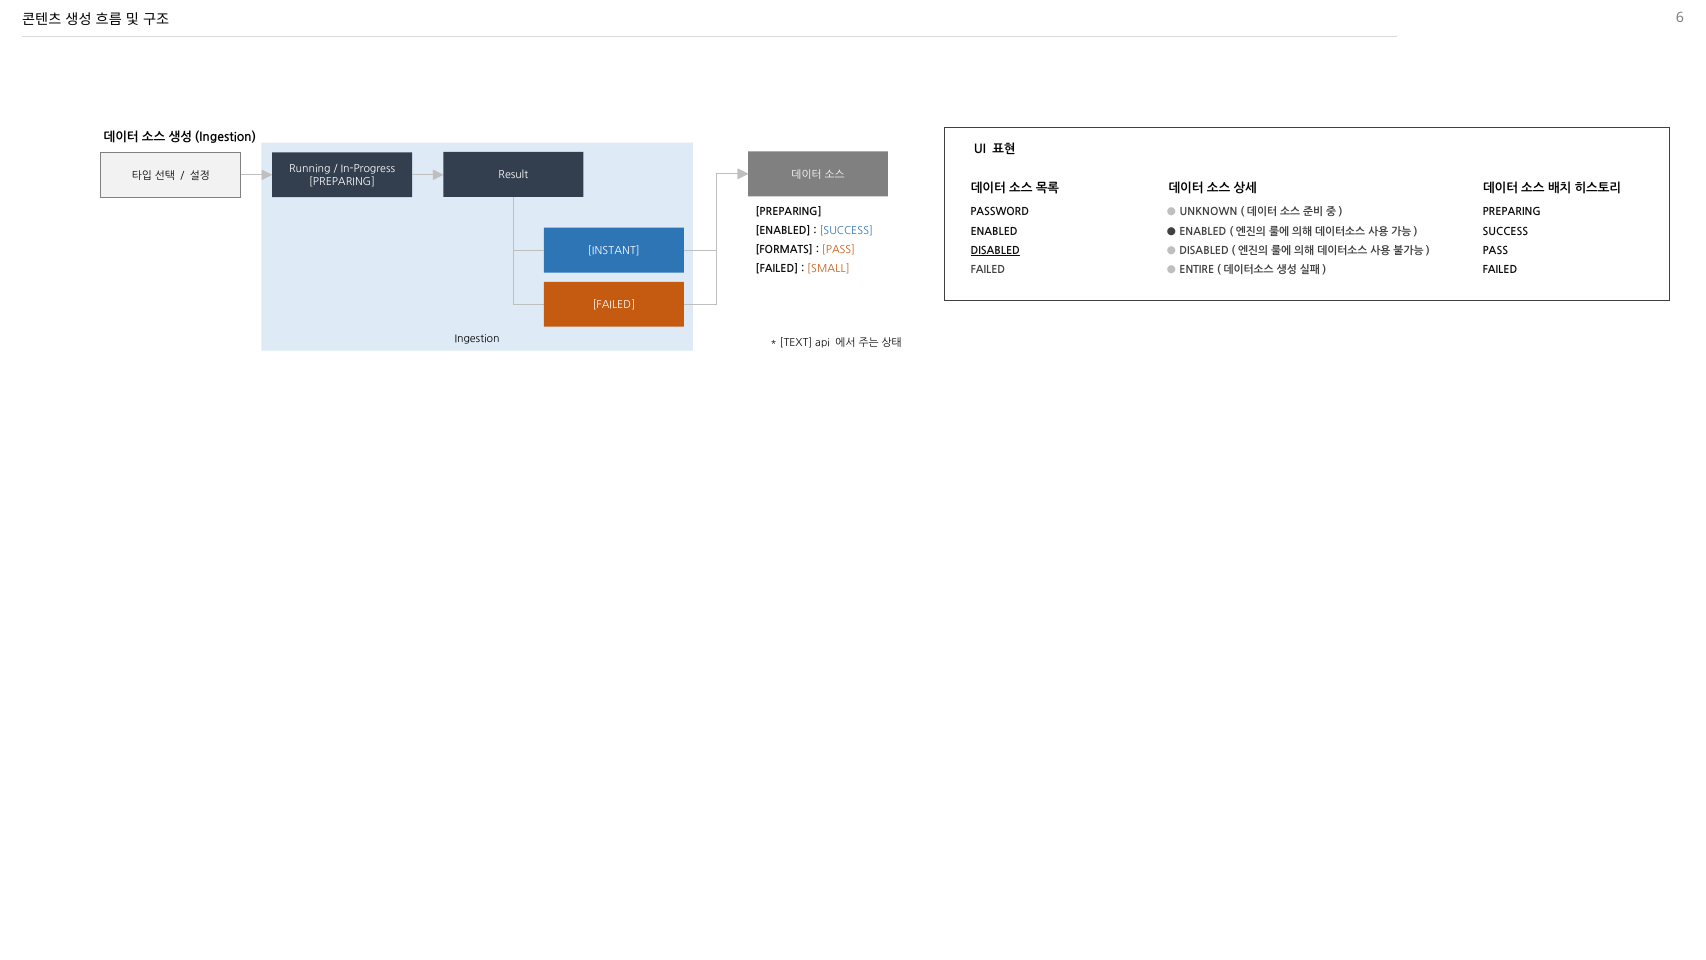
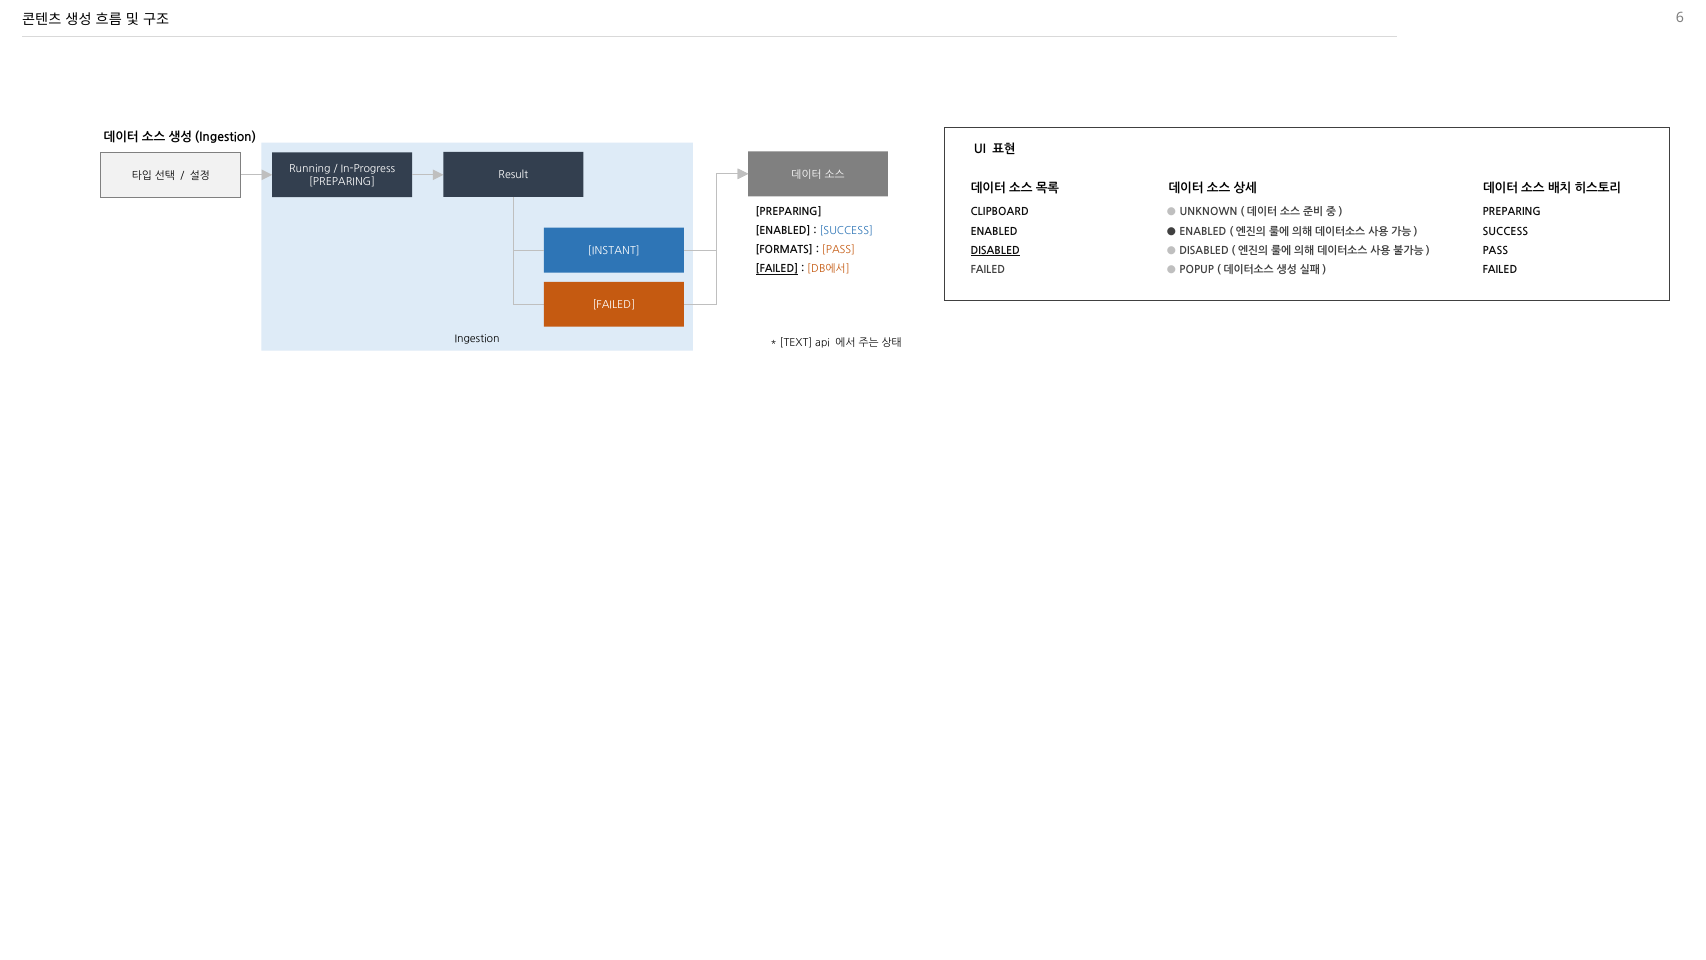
PASSWORD: PASSWORD -> CLIPBOARD
FAILED at (777, 269) underline: none -> present
SMALL: SMALL -> DB에서
ENTIRE: ENTIRE -> POPUP
